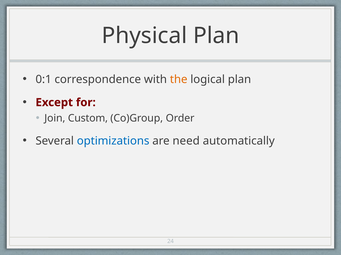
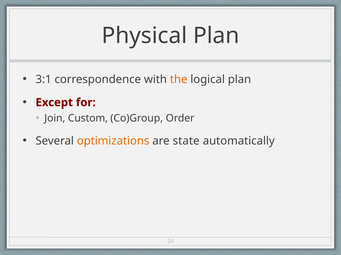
0:1: 0:1 -> 3:1
optimizations colour: blue -> orange
need: need -> state
